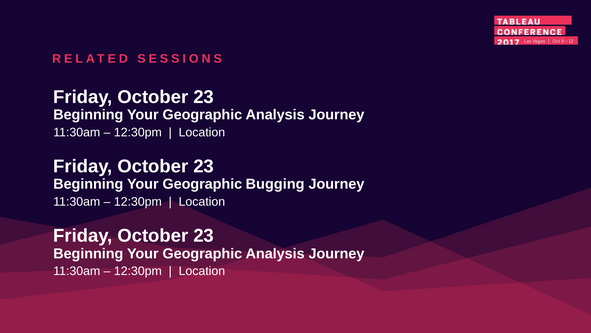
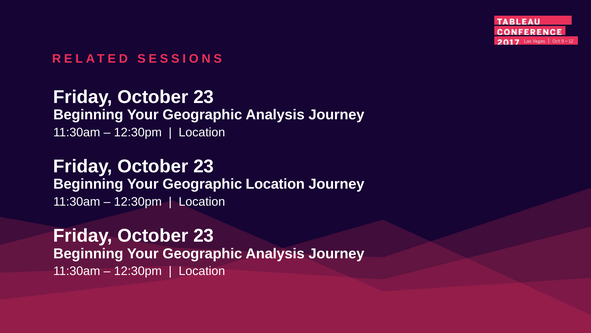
Geographic Bugging: Bugging -> Location
